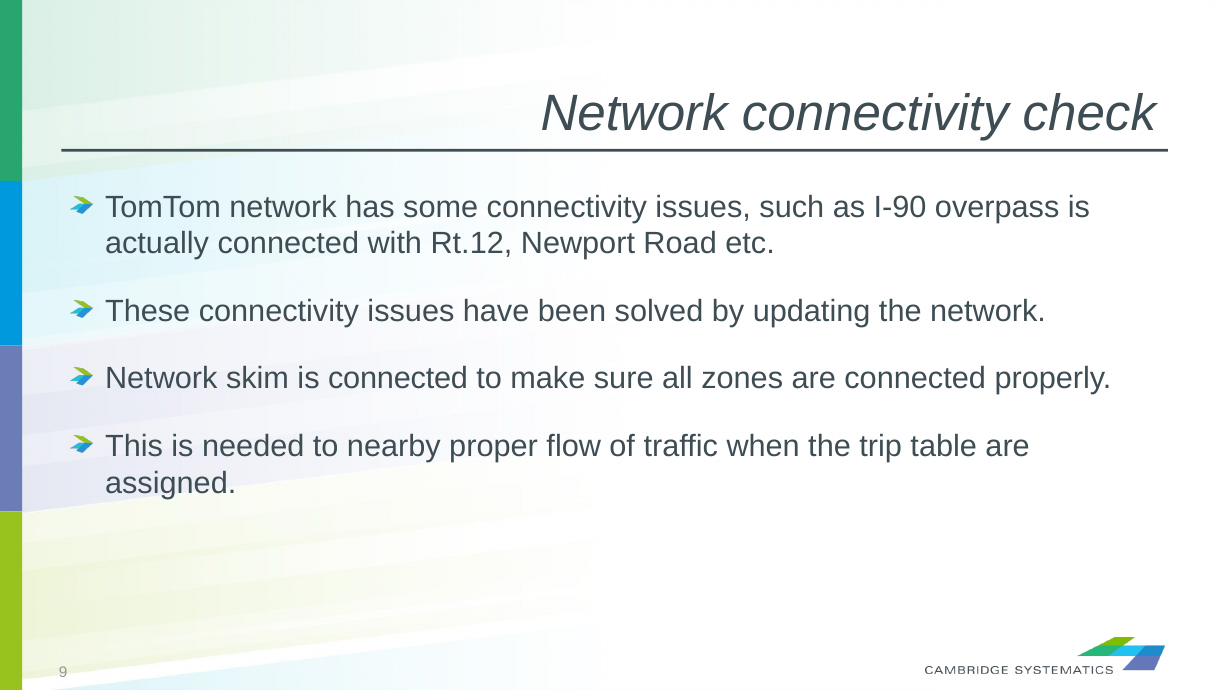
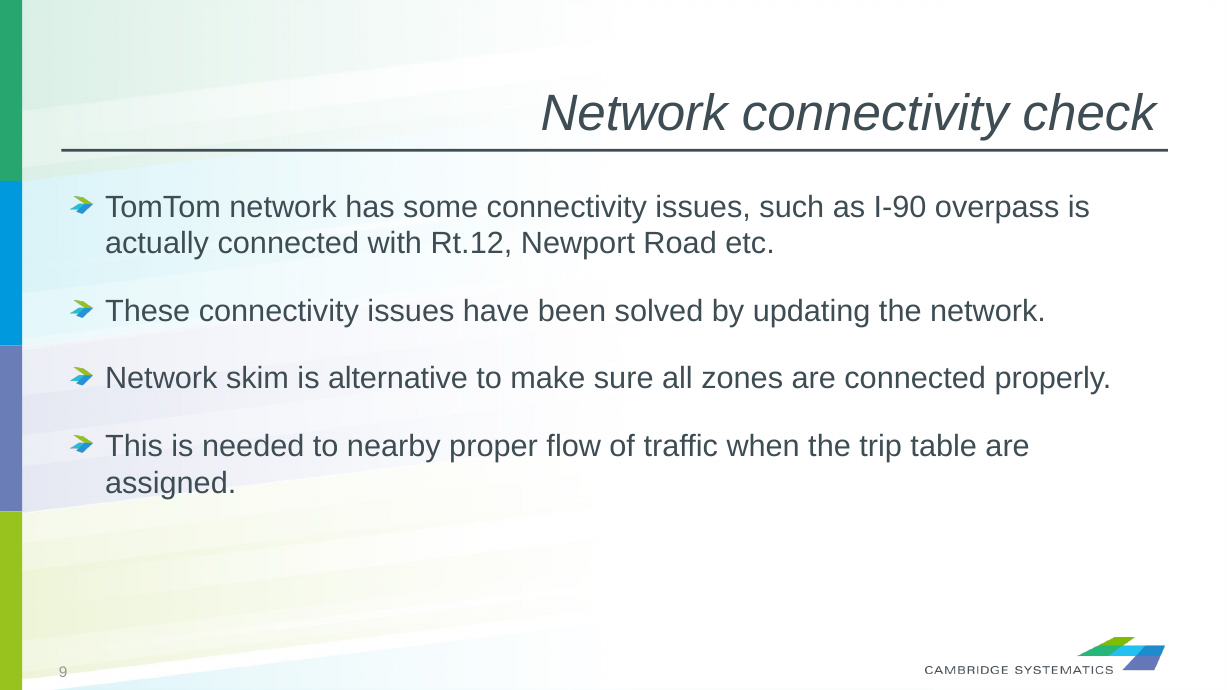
is connected: connected -> alternative
